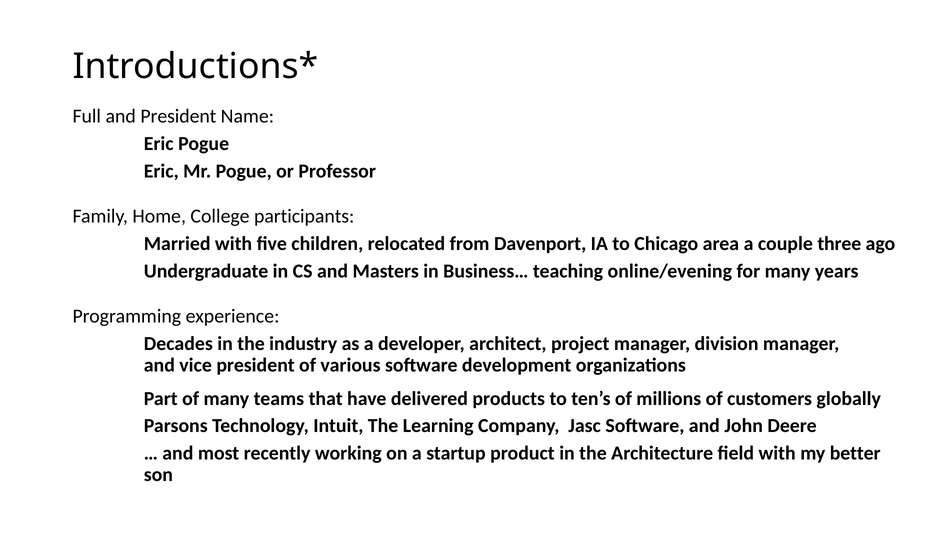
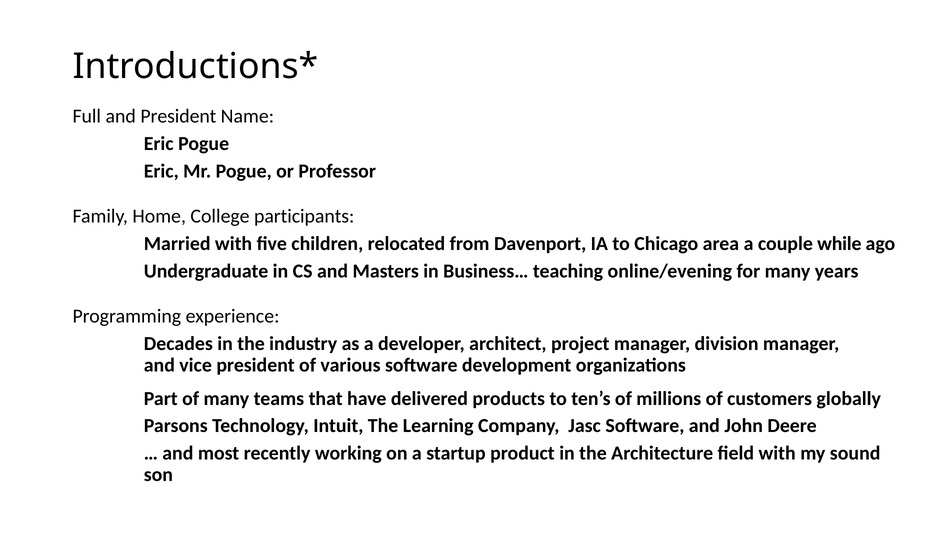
three: three -> while
better: better -> sound
